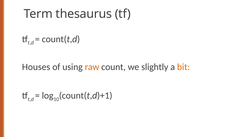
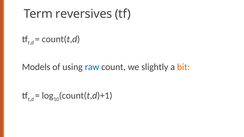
thesaurus: thesaurus -> reversives
Houses: Houses -> Models
raw colour: orange -> blue
